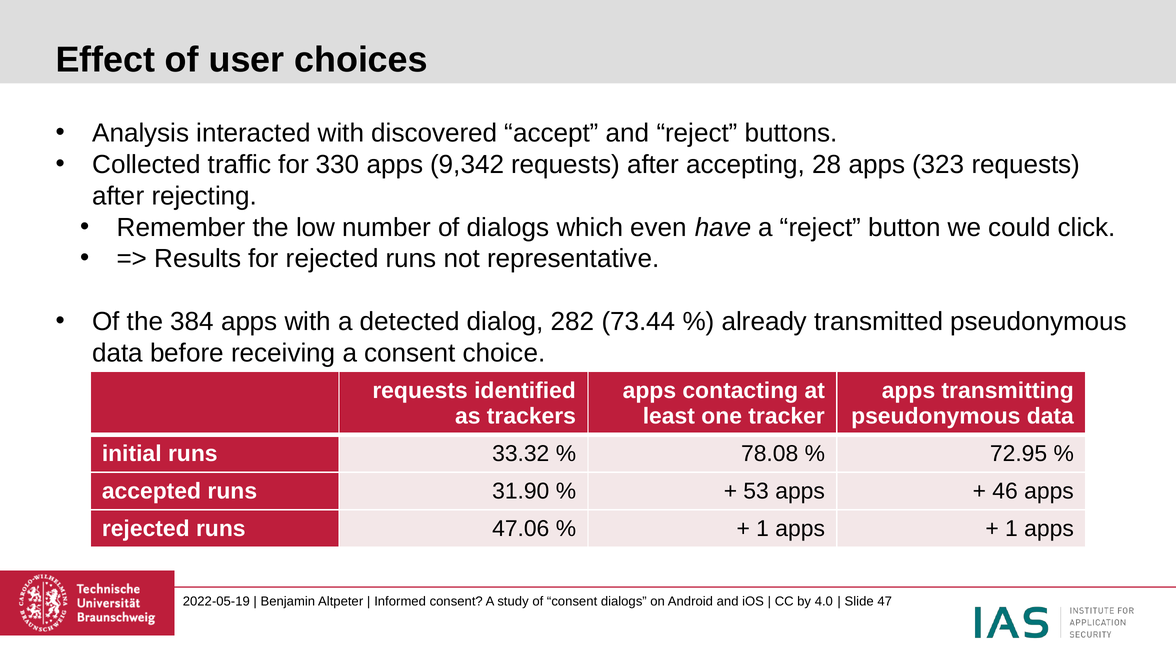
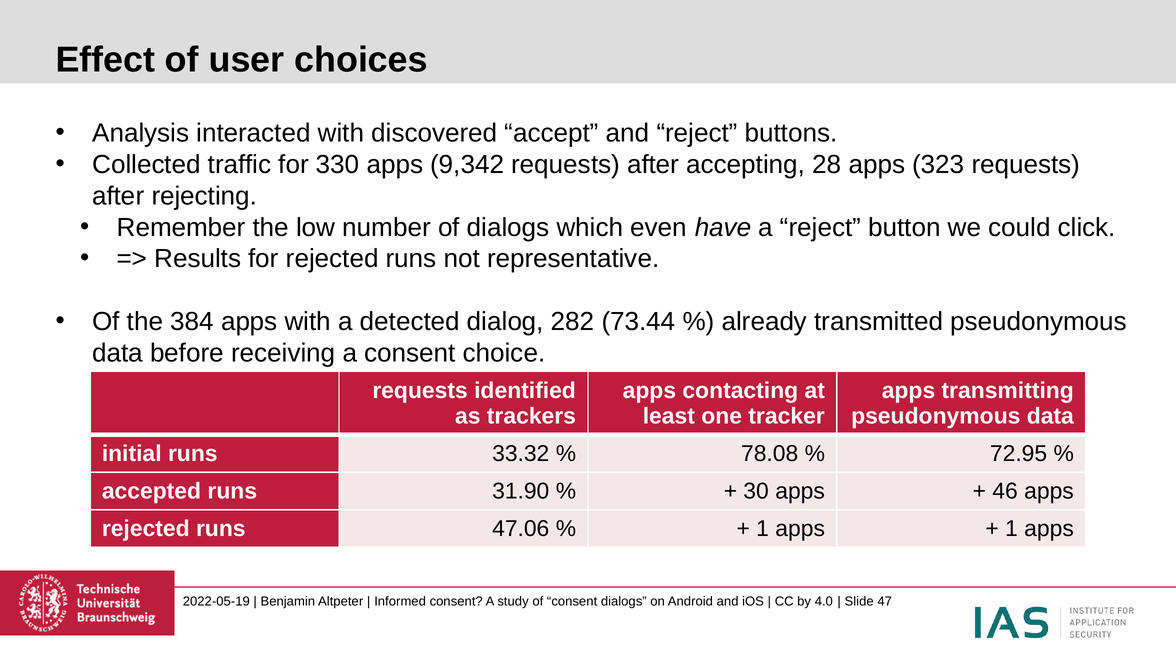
53: 53 -> 30
